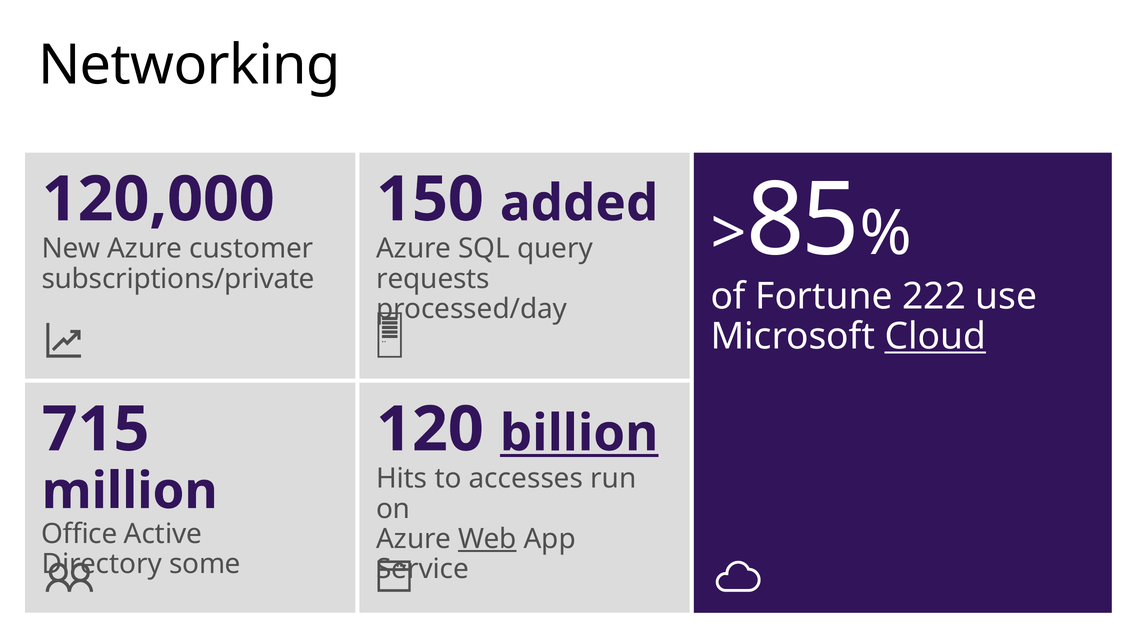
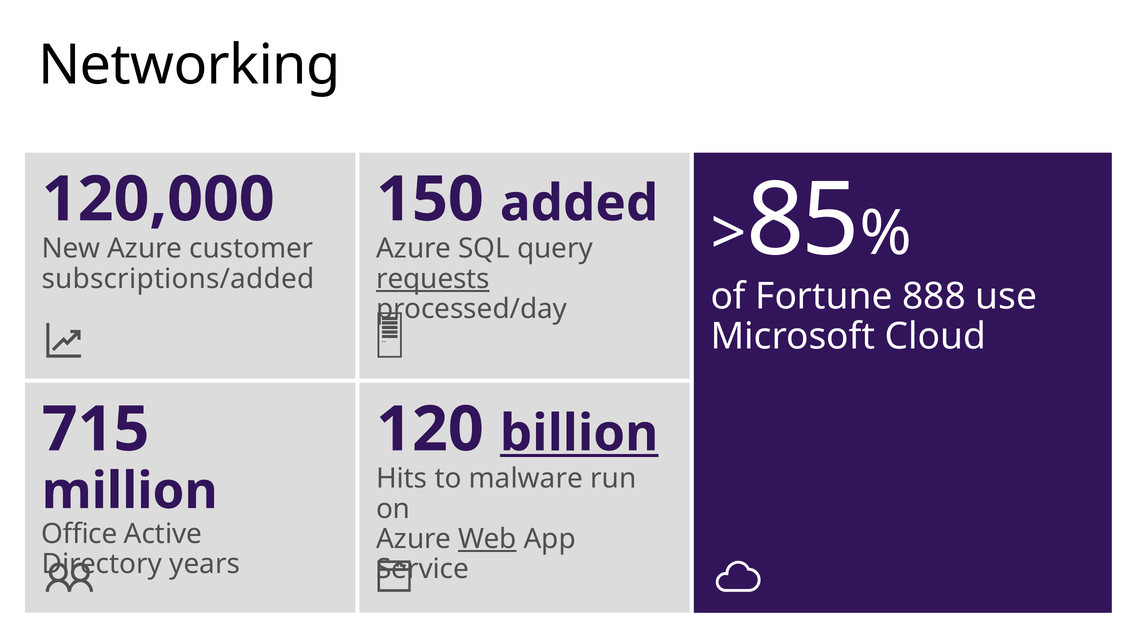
subscriptions/private: subscriptions/private -> subscriptions/added
requests underline: none -> present
222: 222 -> 888
Cloud underline: present -> none
accesses: accesses -> malware
some: some -> years
